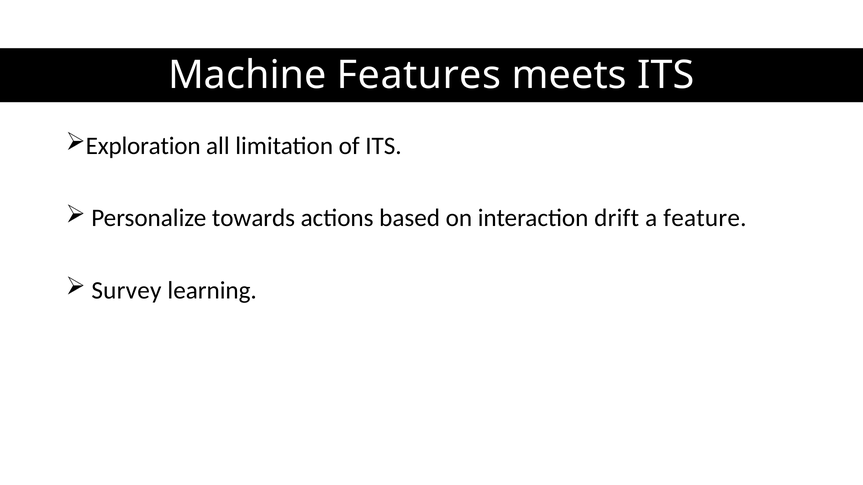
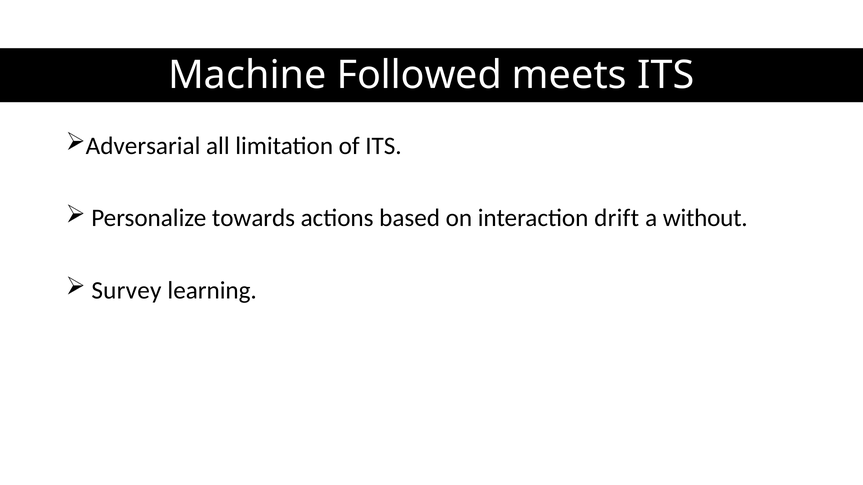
Features: Features -> Followed
Exploration: Exploration -> Adversarial
feature: feature -> without
